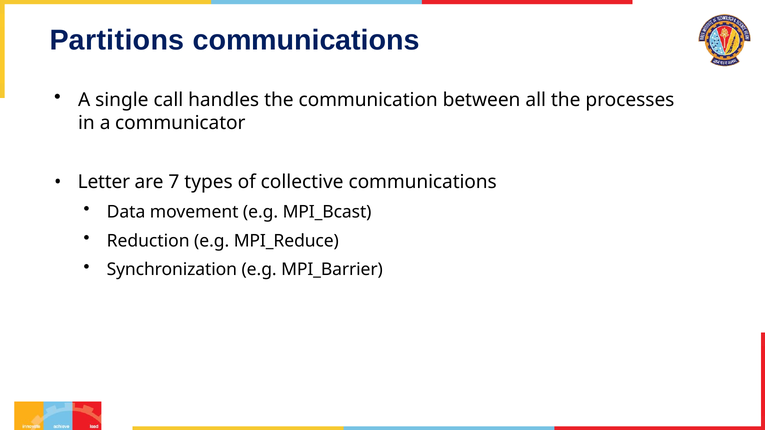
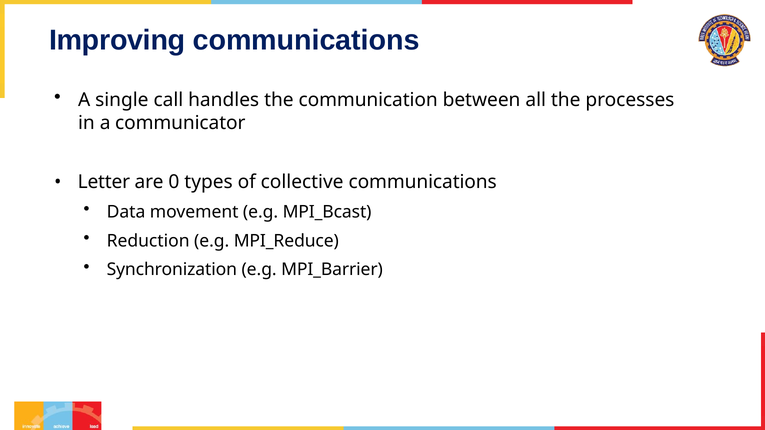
Partitions: Partitions -> Improving
7: 7 -> 0
